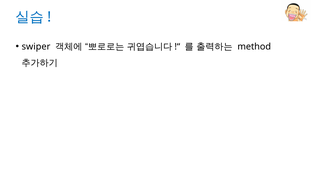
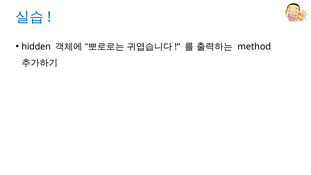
swiper: swiper -> hidden
